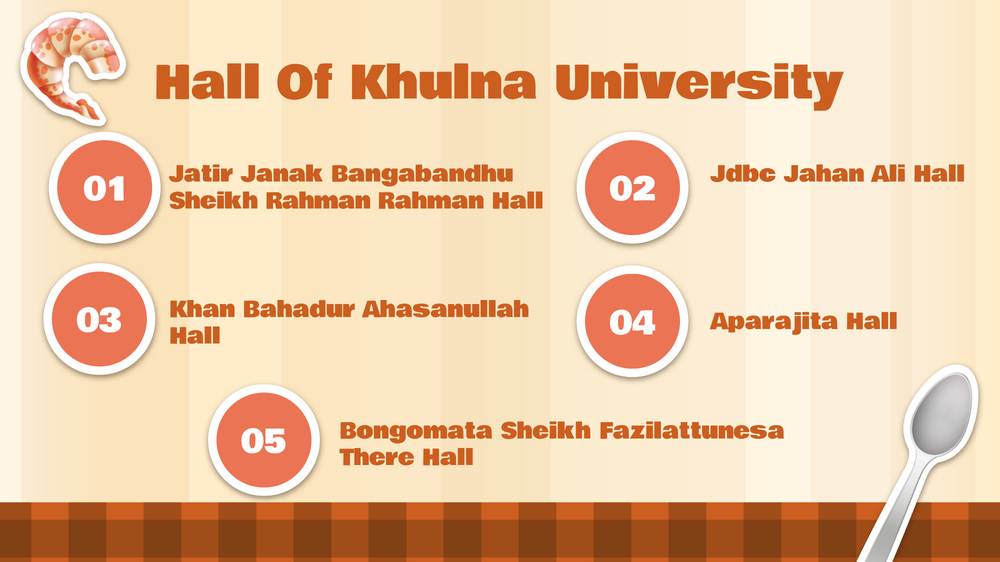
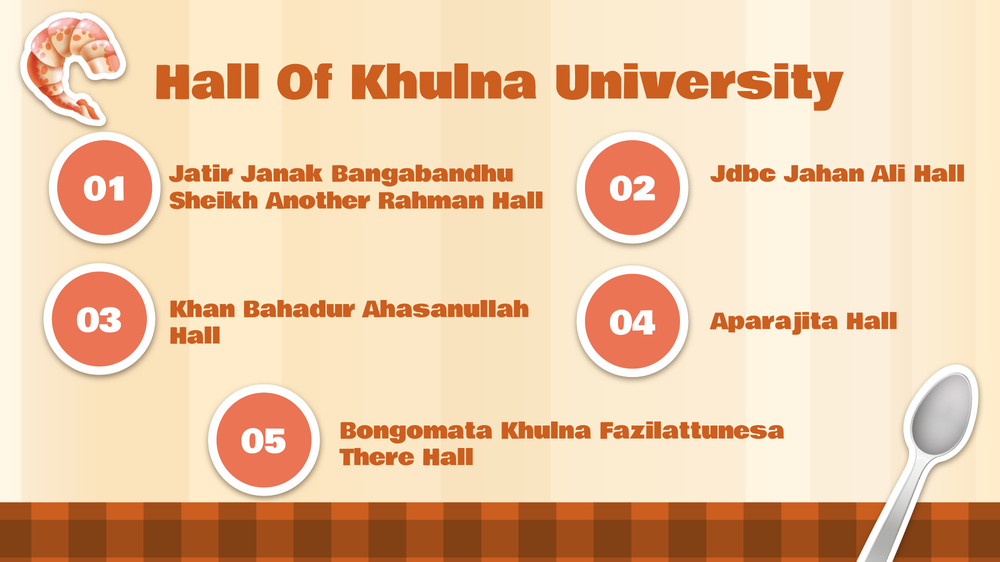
Sheikh Rahman: Rahman -> Another
Bongomata Sheikh: Sheikh -> Khulna
